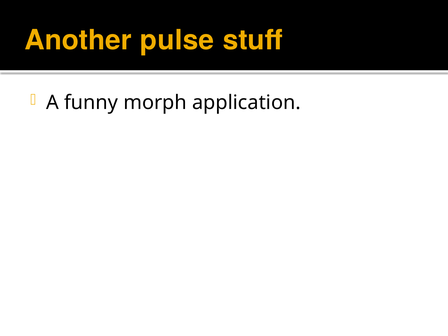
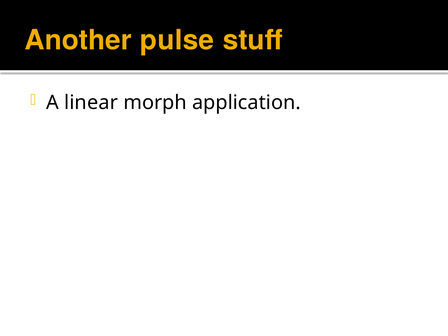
funny: funny -> linear
